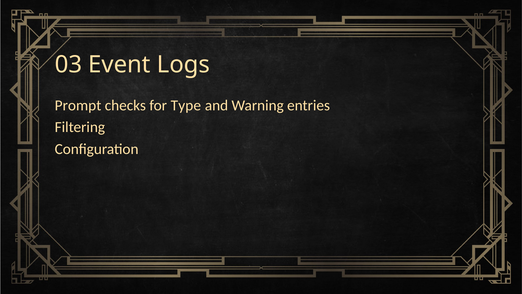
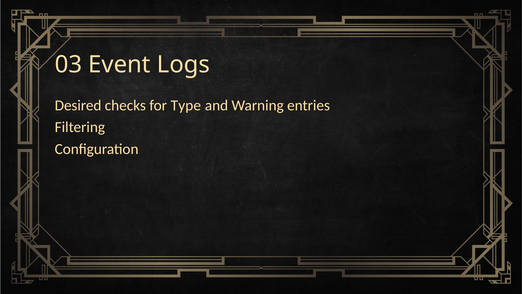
Prompt: Prompt -> Desired
